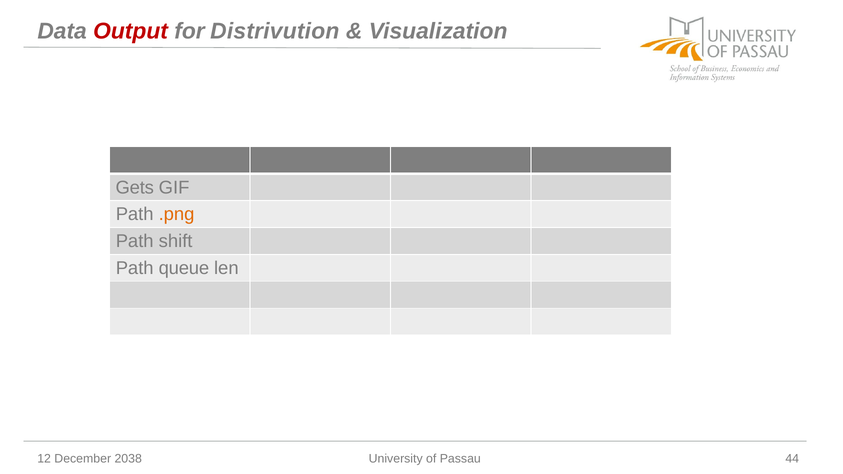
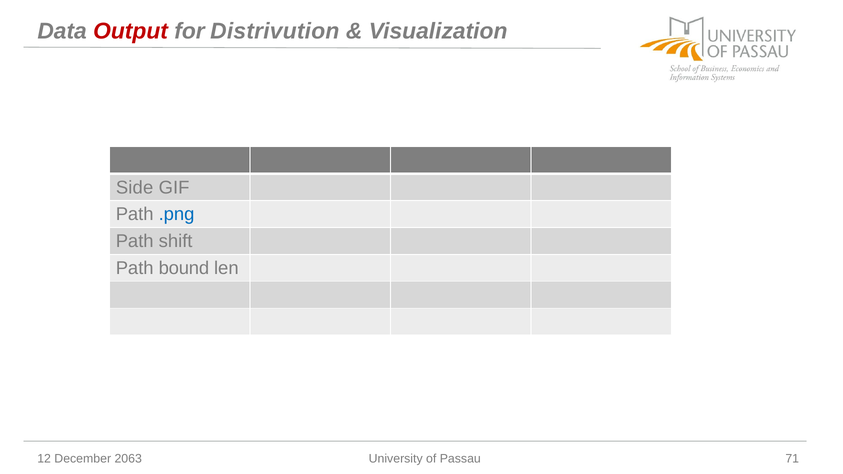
Gets: Gets -> Side
.png colour: orange -> blue
queue: queue -> bound
2038: 2038 -> 2063
44: 44 -> 71
